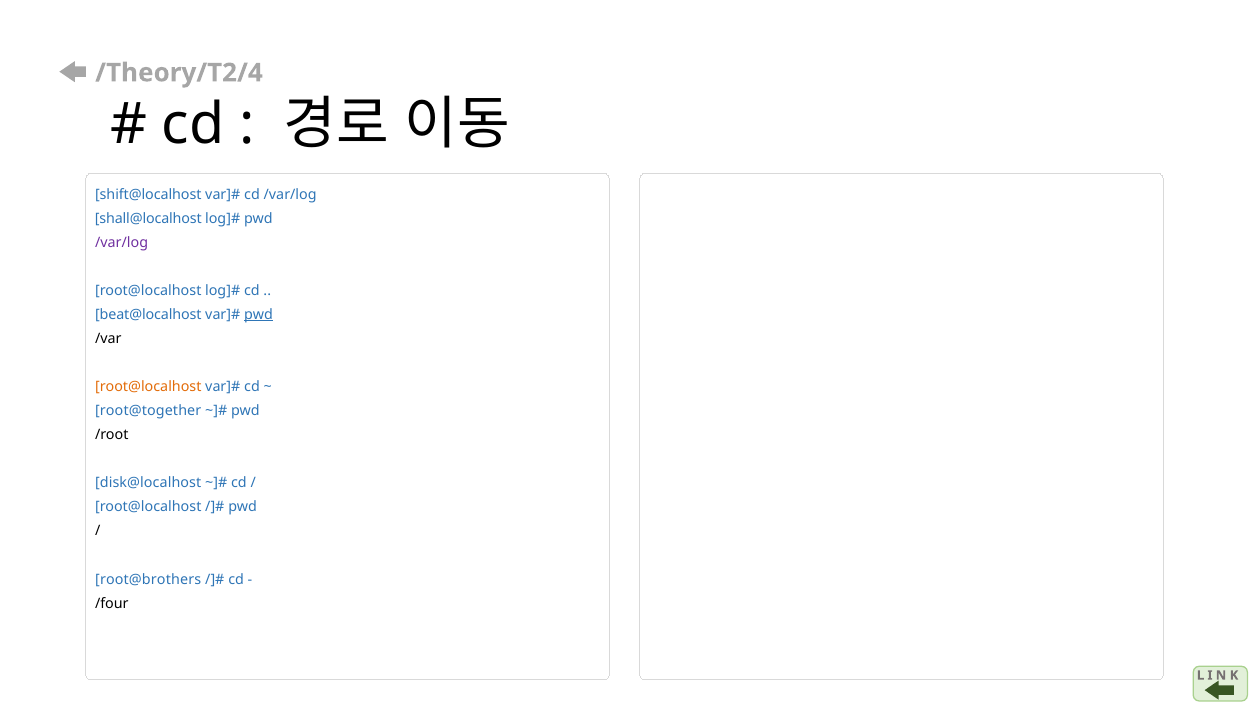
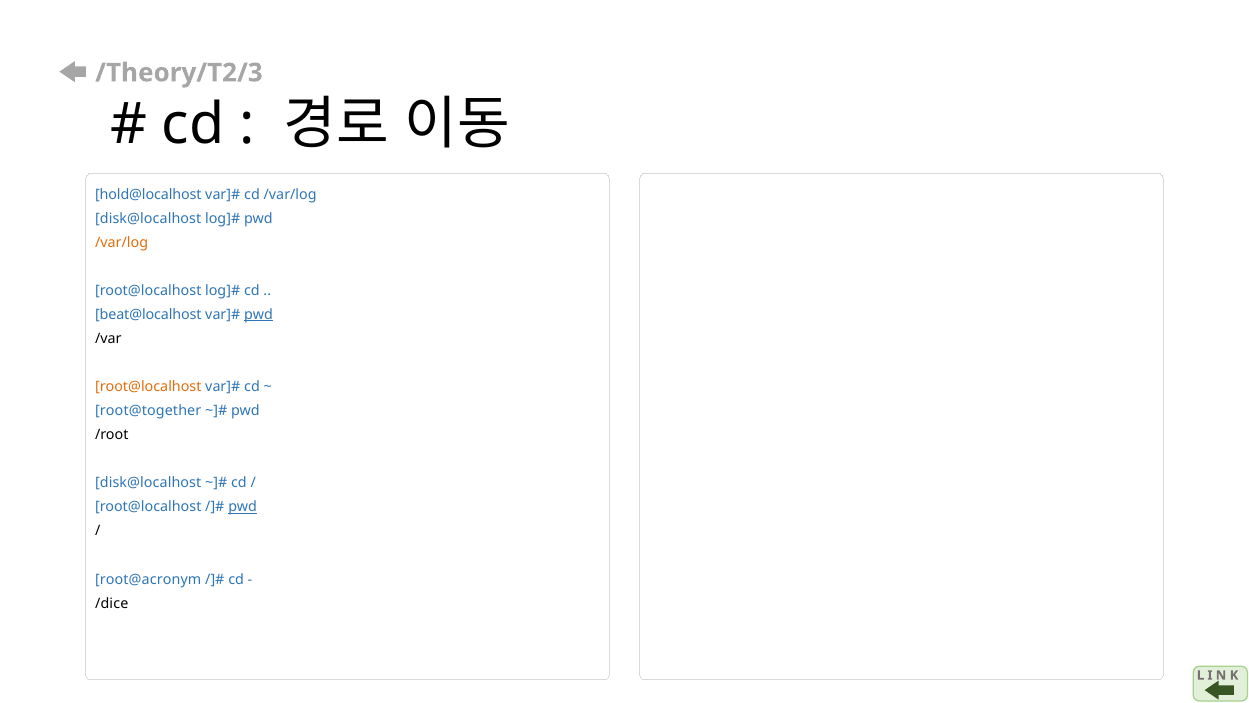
/Theory/T2/4: /Theory/T2/4 -> /Theory/T2/3
shift@localhost: shift@localhost -> hold@localhost
shall@localhost at (148, 218): shall@localhost -> disk@localhost
/var/log at (122, 242) colour: purple -> orange
pwd at (243, 507) underline: none -> present
root@brothers: root@brothers -> root@acronym
/four: /four -> /dice
